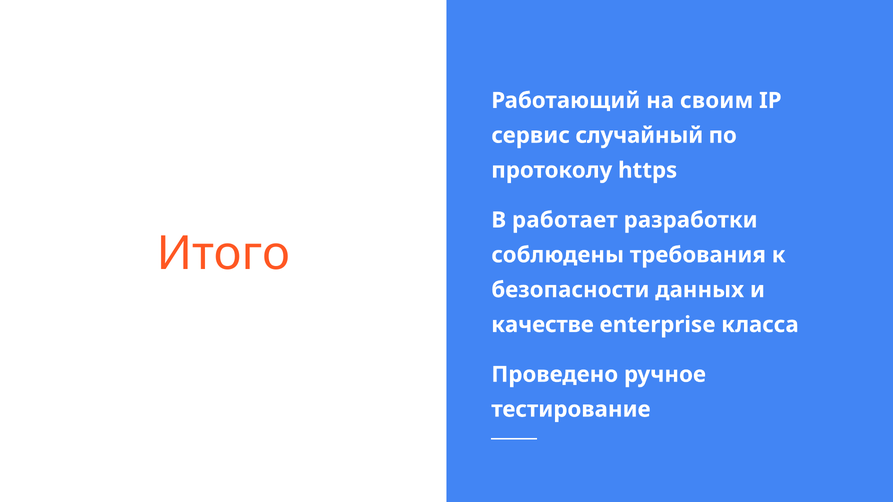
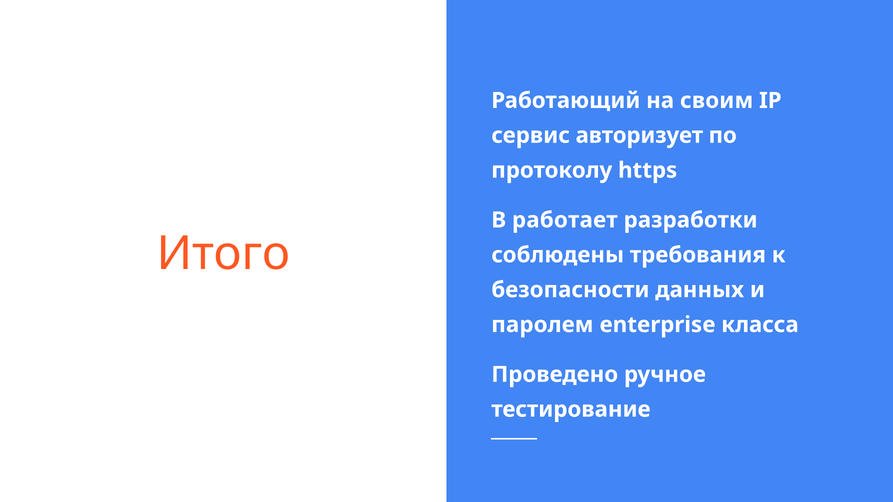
случайный: случайный -> авторизует
качестве: качестве -> паролем
